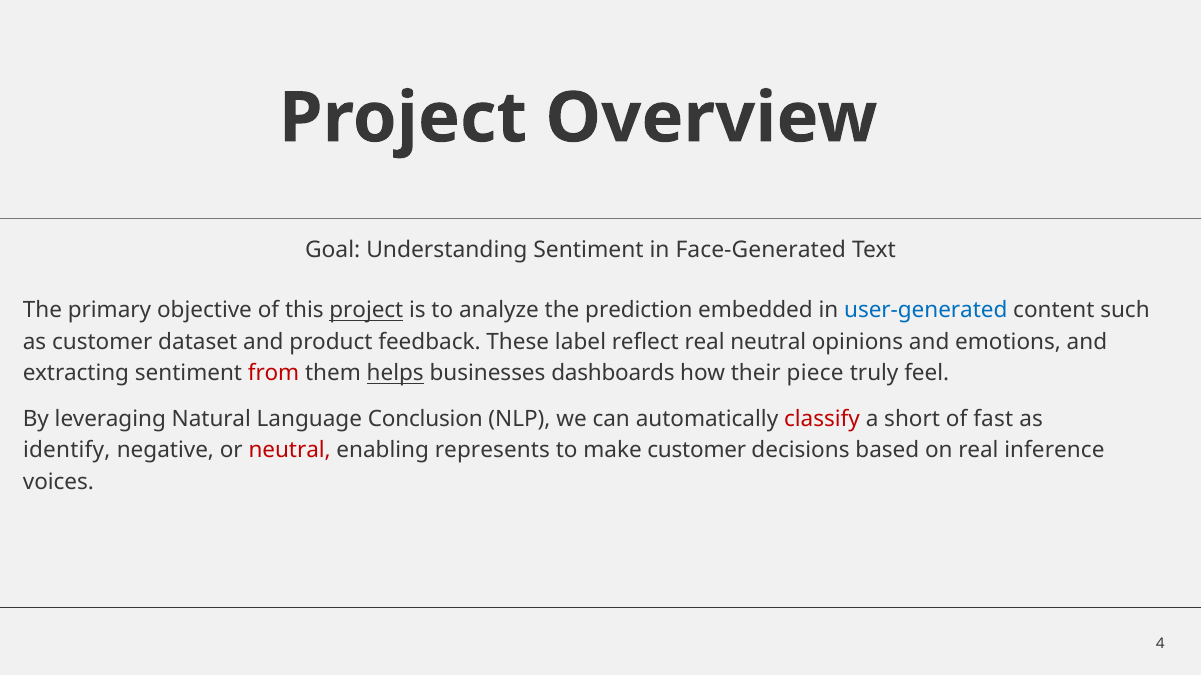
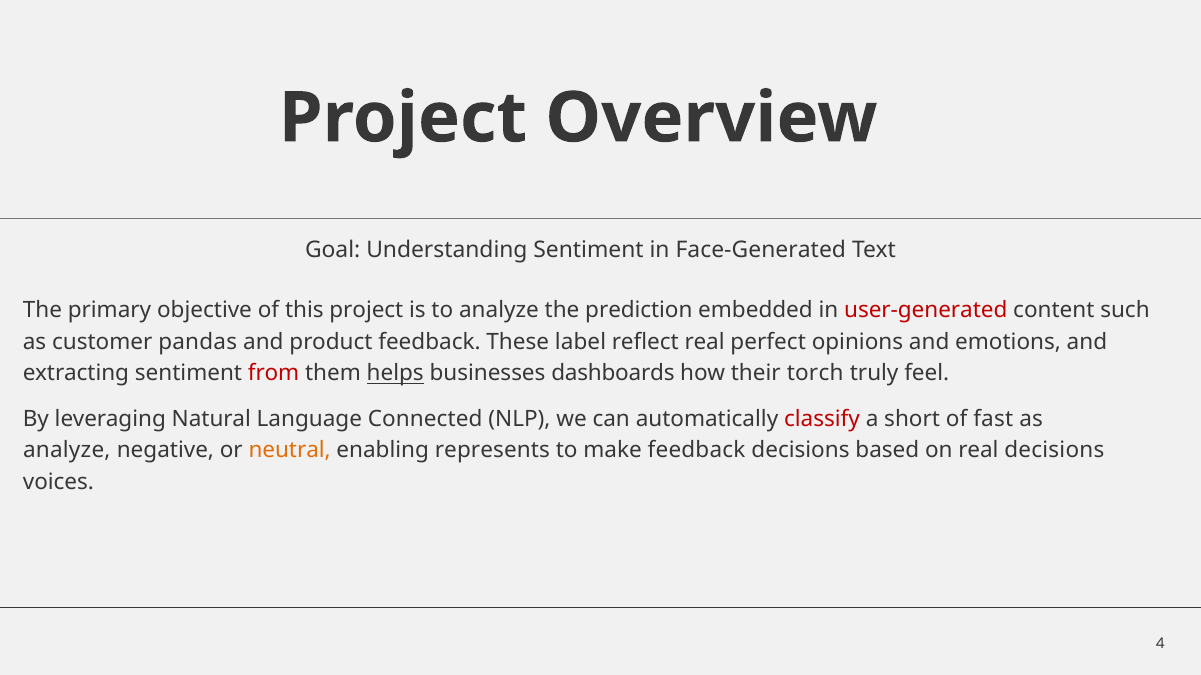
project at (366, 311) underline: present -> none
user-generated colour: blue -> red
dataset: dataset -> pandas
real neutral: neutral -> perfect
piece: piece -> torch
Conclusion: Conclusion -> Connected
identify at (67, 451): identify -> analyze
neutral at (290, 451) colour: red -> orange
make customer: customer -> feedback
real inference: inference -> decisions
